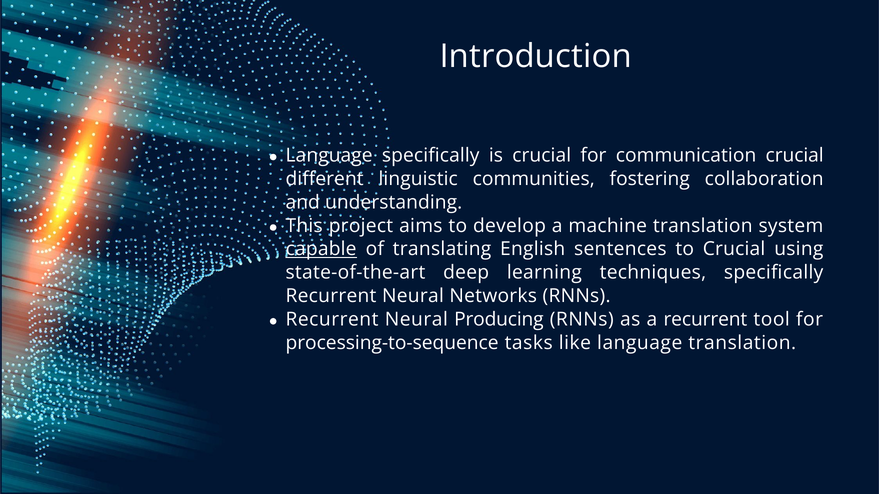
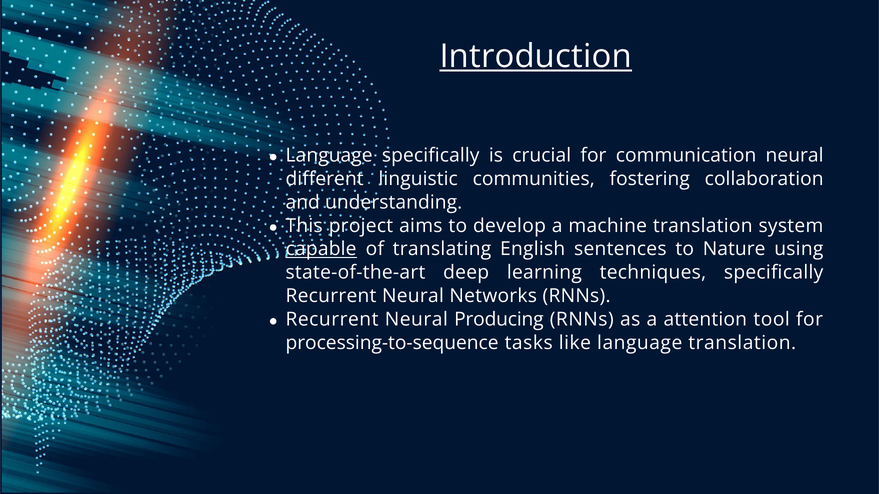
Introduction underline: none -> present
communication crucial: crucial -> neural
to Crucial: Crucial -> Nature
a recurrent: recurrent -> attention
